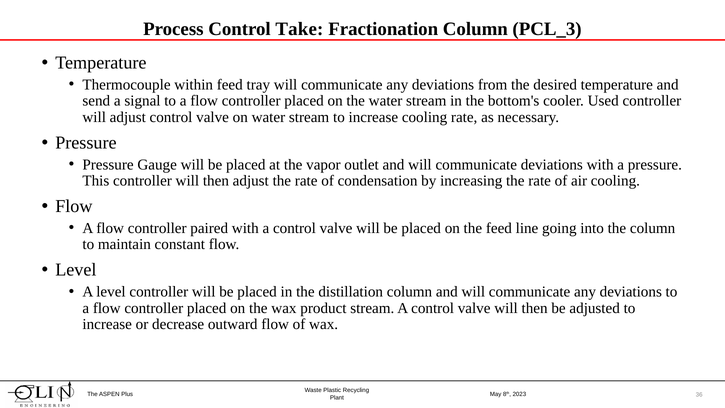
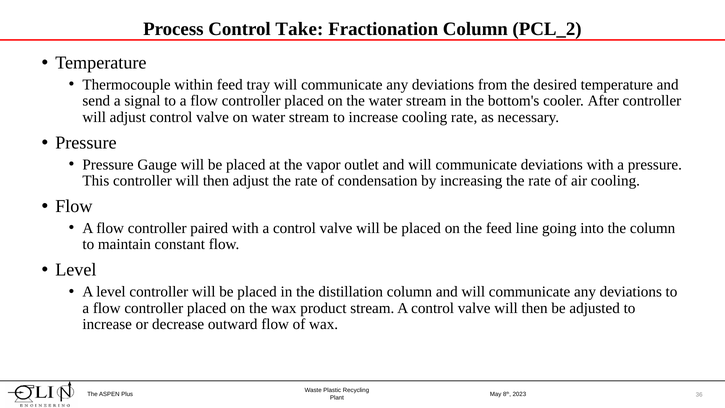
PCL_3: PCL_3 -> PCL_2
Used: Used -> After
